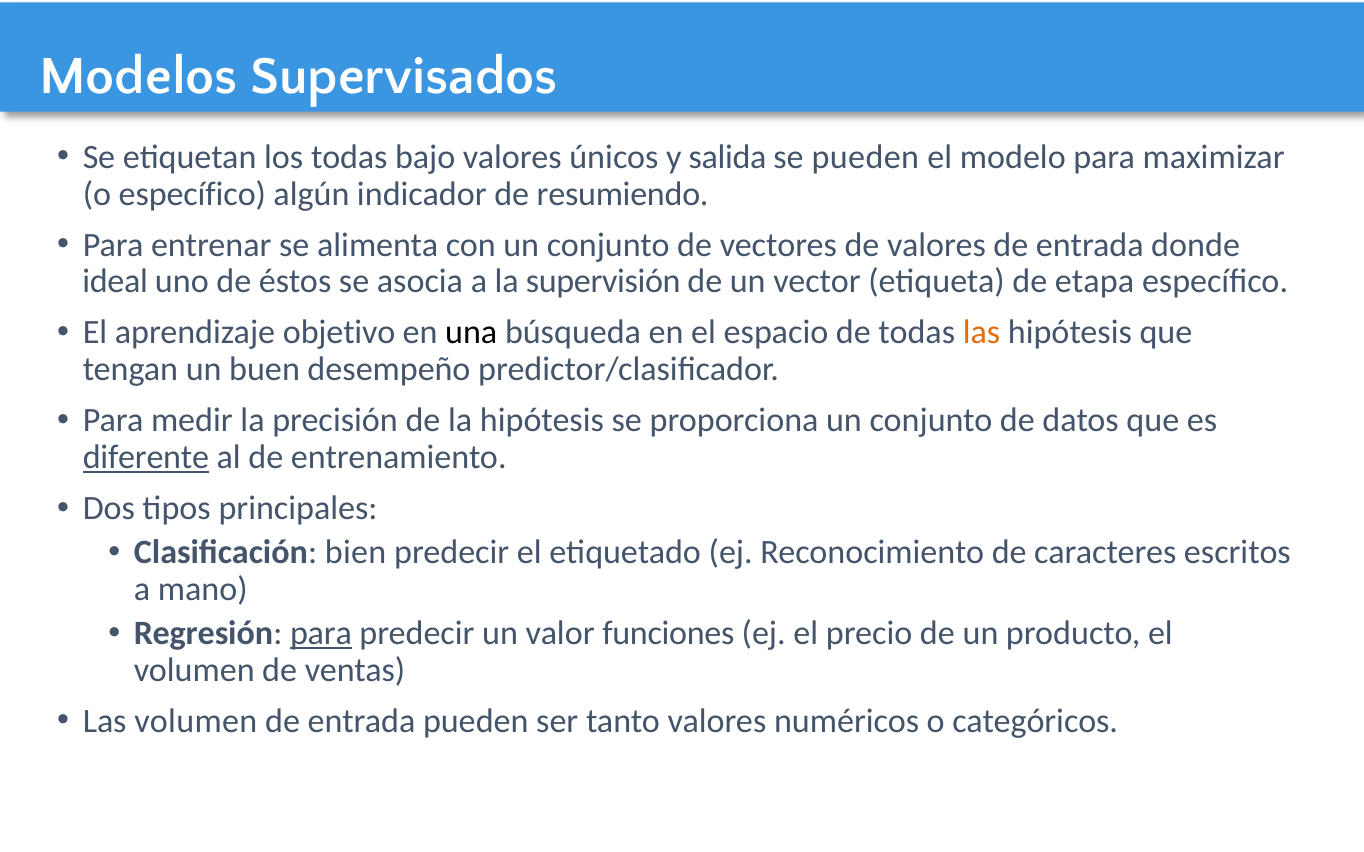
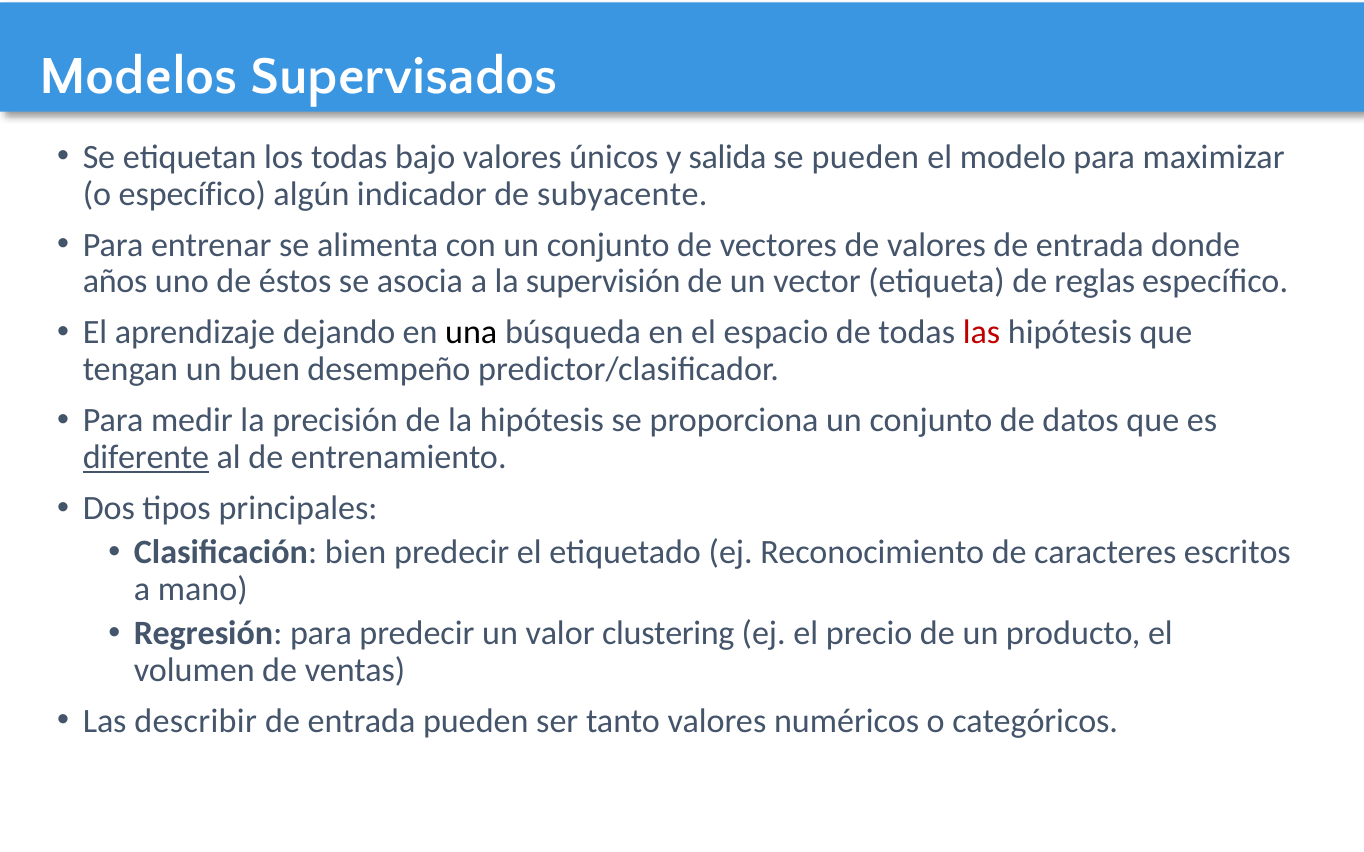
resumiendo: resumiendo -> subyacente
ideal: ideal -> años
etapa: etapa -> reglas
objetivo: objetivo -> dejando
las at (982, 333) colour: orange -> red
para at (321, 633) underline: present -> none
funciones: funciones -> clustering
Las volumen: volumen -> describir
